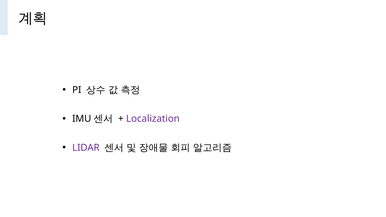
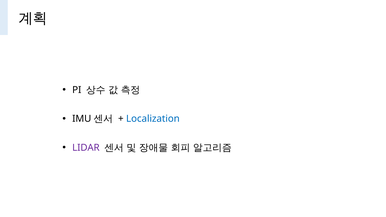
Localization colour: purple -> blue
